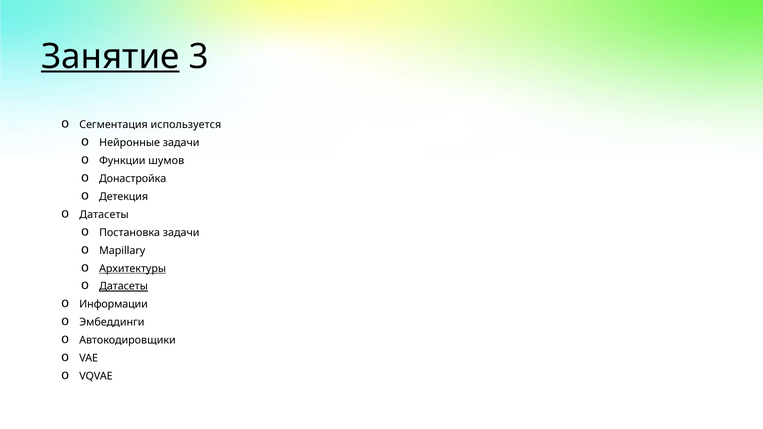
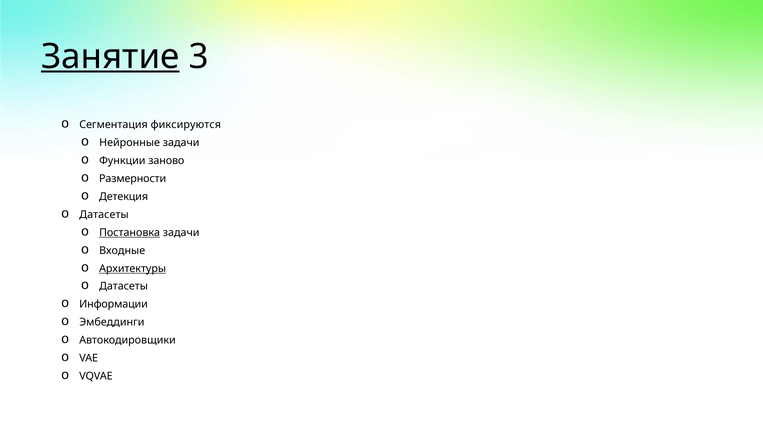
используется: используется -> фиксируются
шумов: шумов -> заново
Донастройка: Донастройка -> Размерности
Постановка underline: none -> present
Mapillary: Mapillary -> Входные
Датасеты at (124, 287) underline: present -> none
